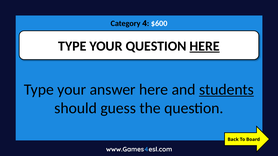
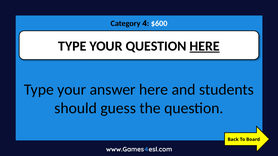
students underline: present -> none
